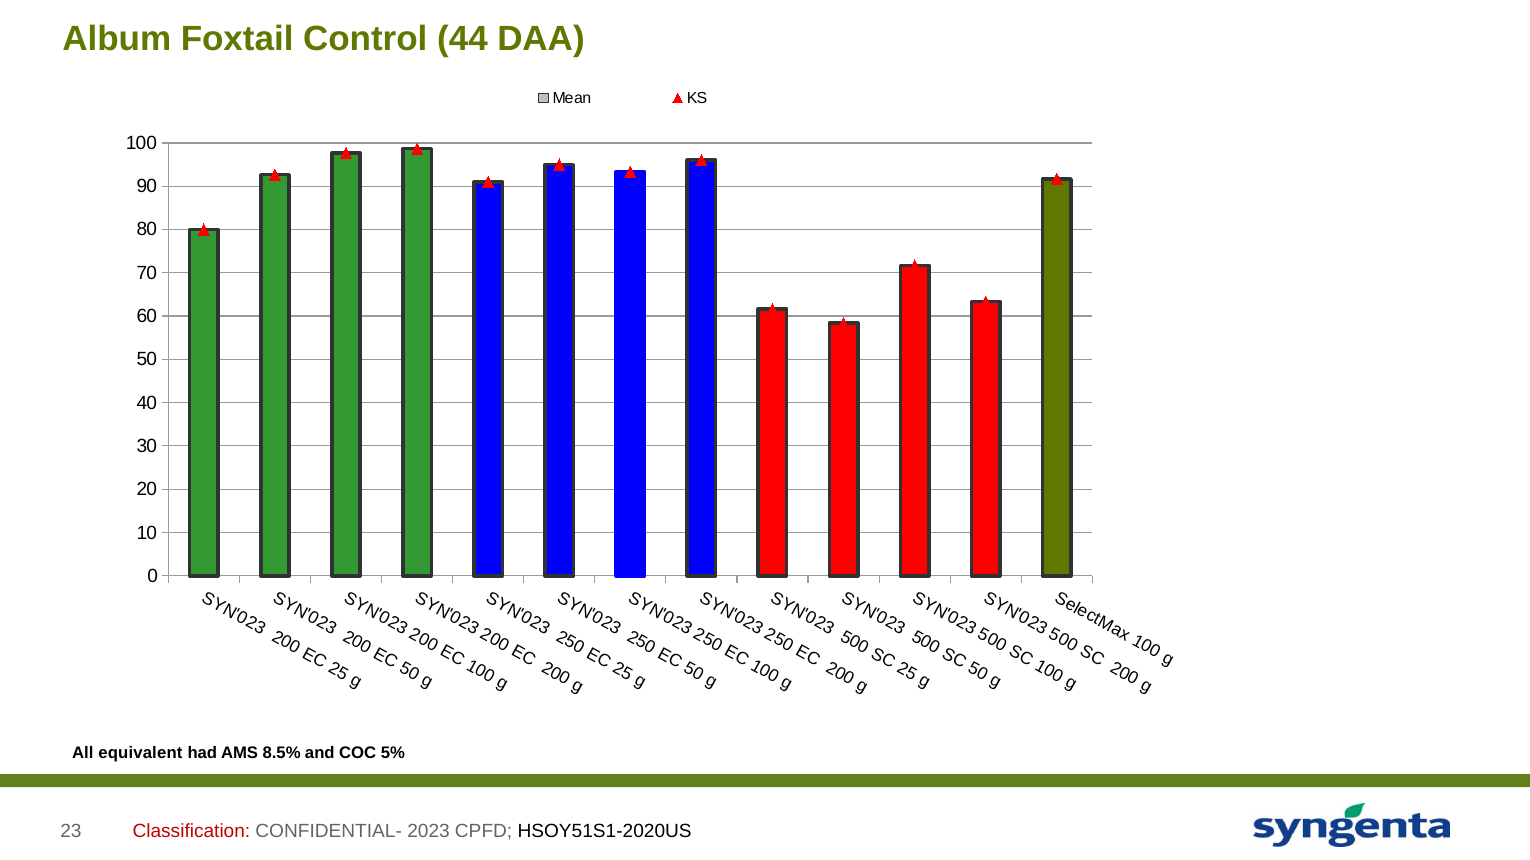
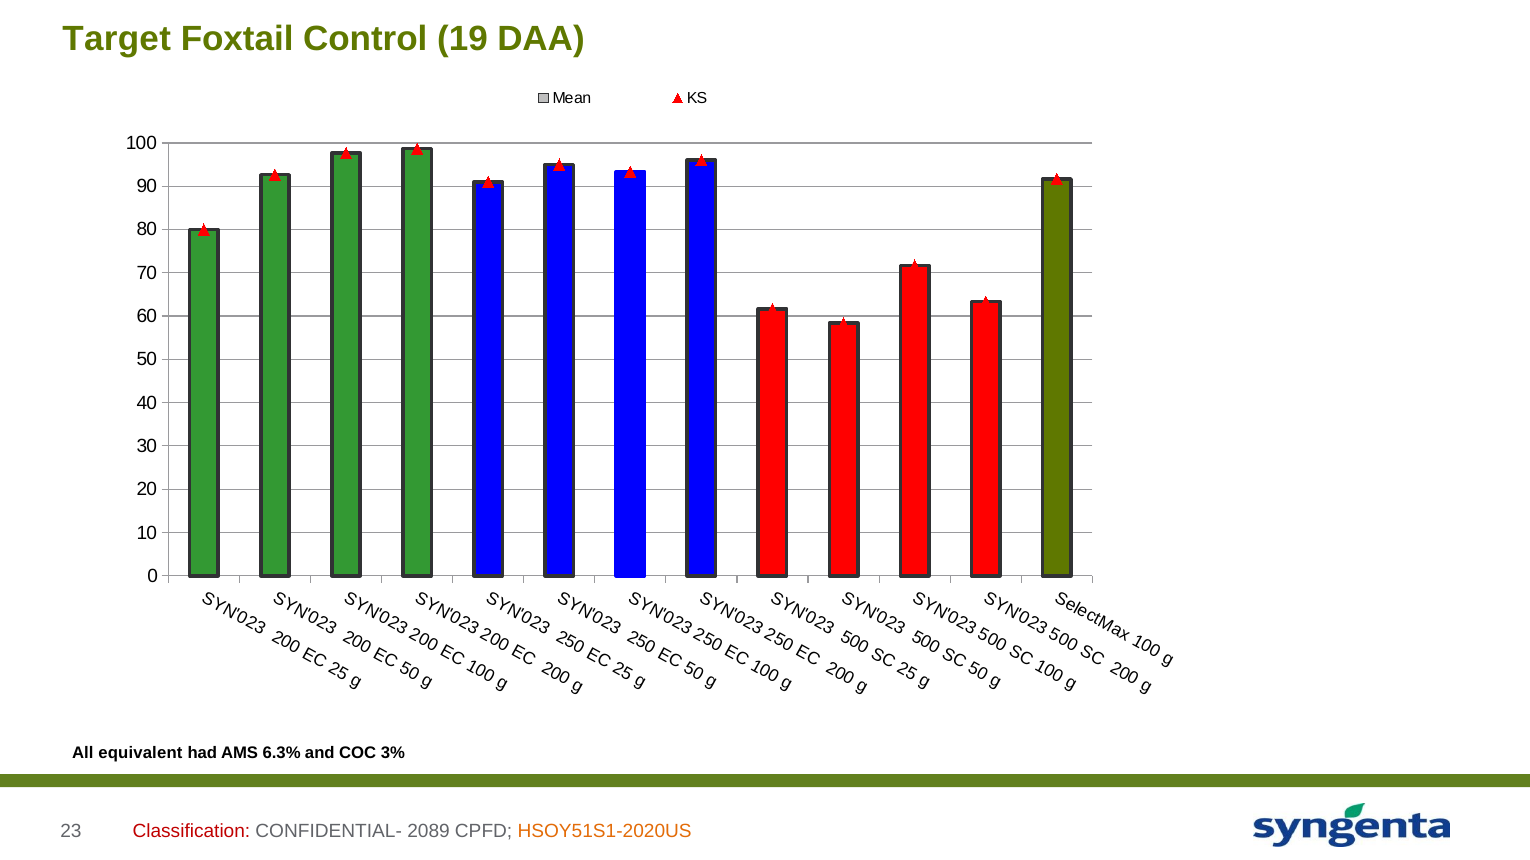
Album: Album -> Target
44: 44 -> 19
8.5%: 8.5% -> 6.3%
5%: 5% -> 3%
2023: 2023 -> 2089
HSOY51S1-2020US colour: black -> orange
